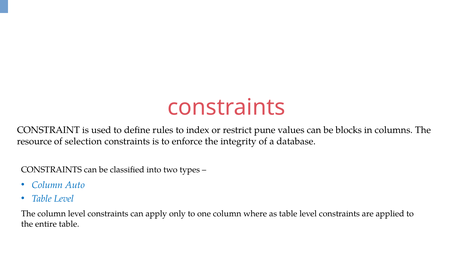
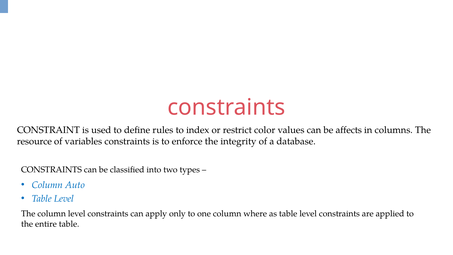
pune: pune -> color
blocks: blocks -> affects
selection: selection -> variables
